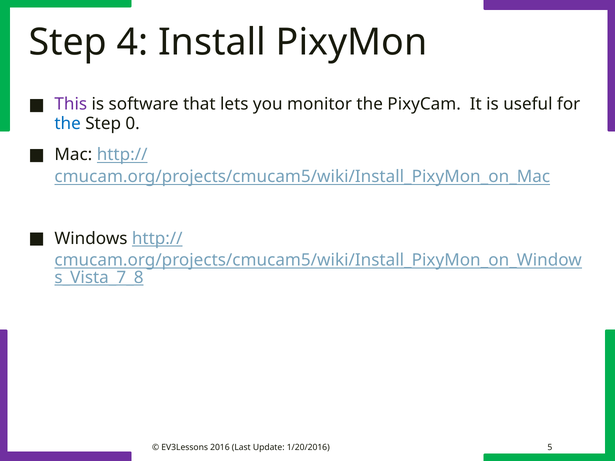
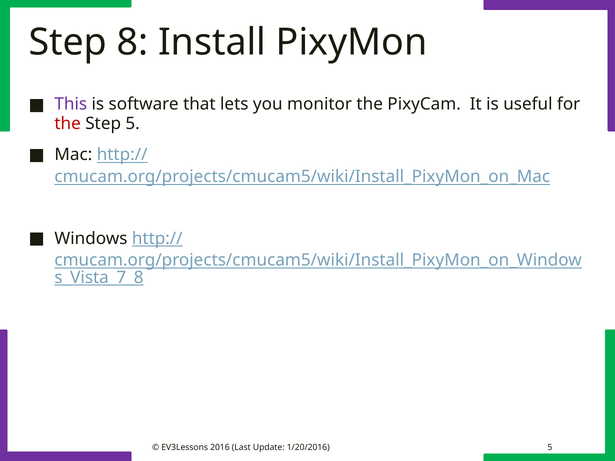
4: 4 -> 8
the at (68, 124) colour: blue -> red
Step 0: 0 -> 5
